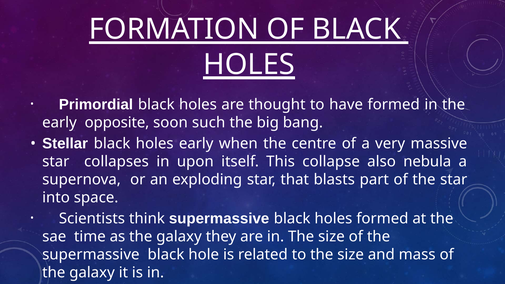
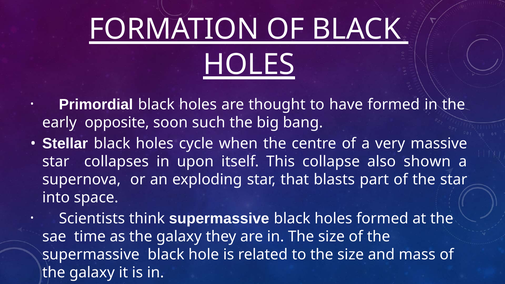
holes early: early -> cycle
nebula: nebula -> shown
